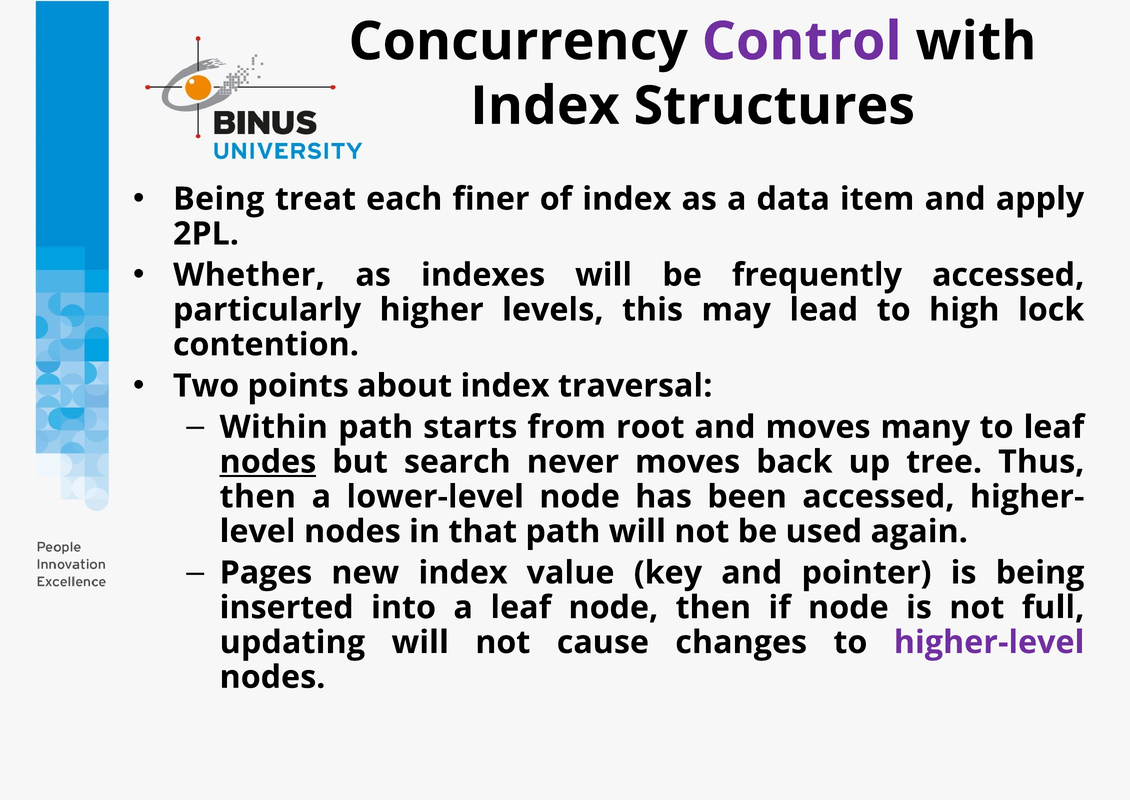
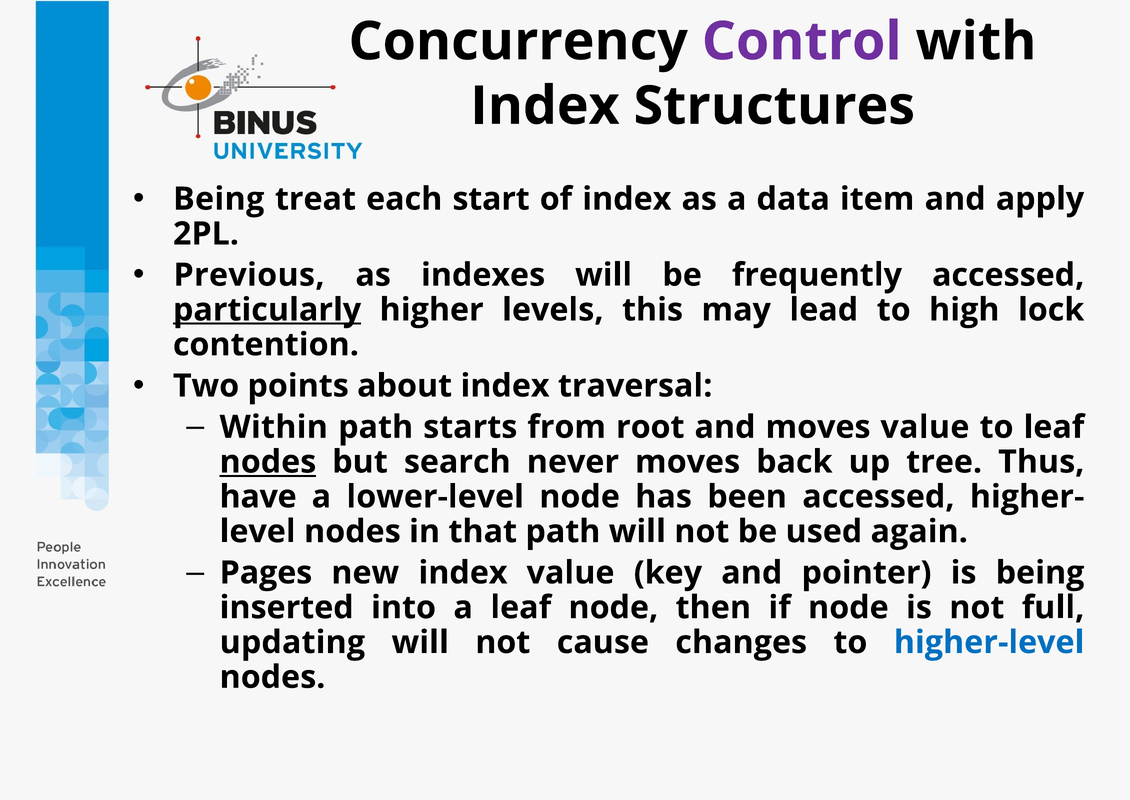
finer: finer -> start
Whether: Whether -> Previous
particularly underline: none -> present
moves many: many -> value
then at (258, 496): then -> have
higher-level colour: purple -> blue
